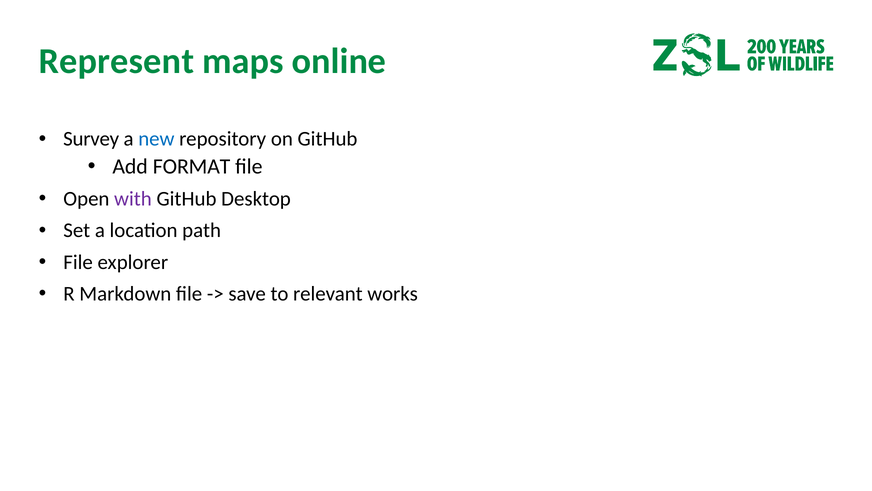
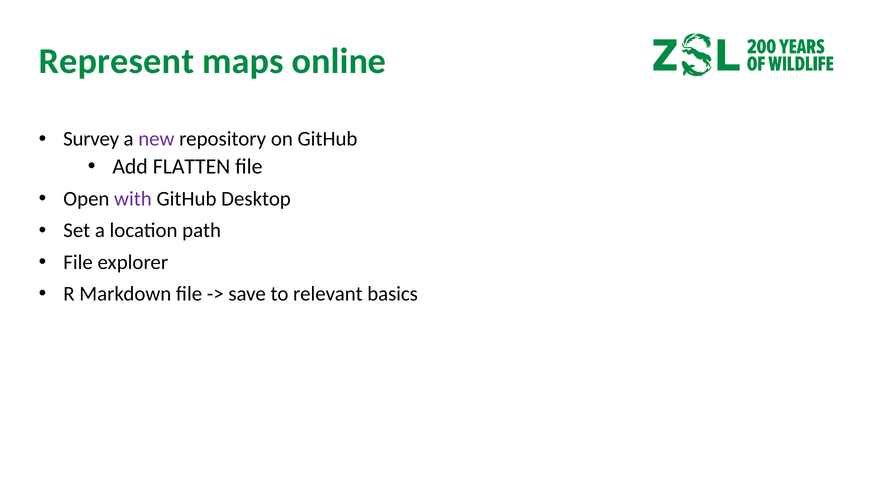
new colour: blue -> purple
FORMAT: FORMAT -> FLATTEN
works: works -> basics
